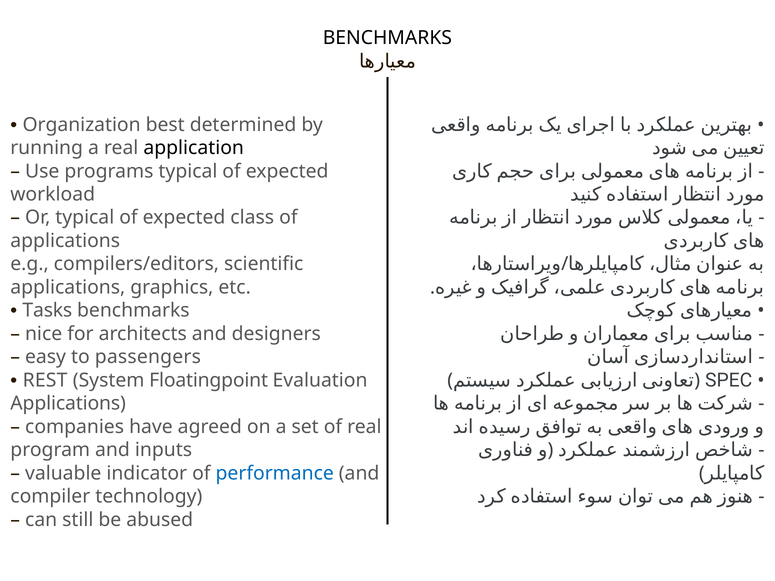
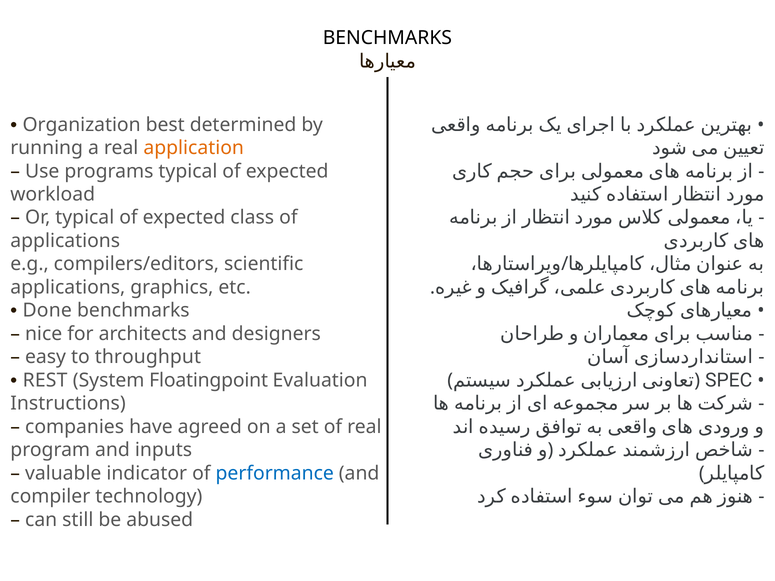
application colour: black -> orange
Tasks: Tasks -> Done
passengers: passengers -> throughput
Applications at (68, 404): Applications -> Instructions
